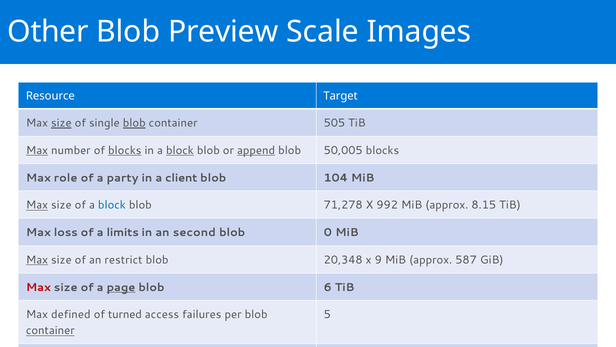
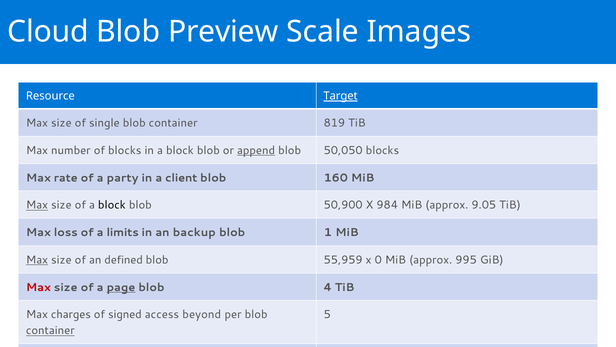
Other: Other -> Cloud
Target at (341, 96) underline: none -> present
size at (61, 123) underline: present -> none
blob at (134, 123) underline: present -> none
505: 505 -> 819
Max at (37, 150) underline: present -> none
blocks at (125, 150) underline: present -> none
block at (180, 150) underline: present -> none
50,005: 50,005 -> 50,050
role: role -> rate
104: 104 -> 160
block at (112, 205) colour: blue -> black
71,278: 71,278 -> 50,900
992: 992 -> 984
8.15: 8.15 -> 9.05
second: second -> backup
0: 0 -> 1
restrict: restrict -> defined
20,348: 20,348 -> 55,959
9: 9 -> 0
587: 587 -> 995
6: 6 -> 4
defined: defined -> charges
turned: turned -> signed
failures: failures -> beyond
